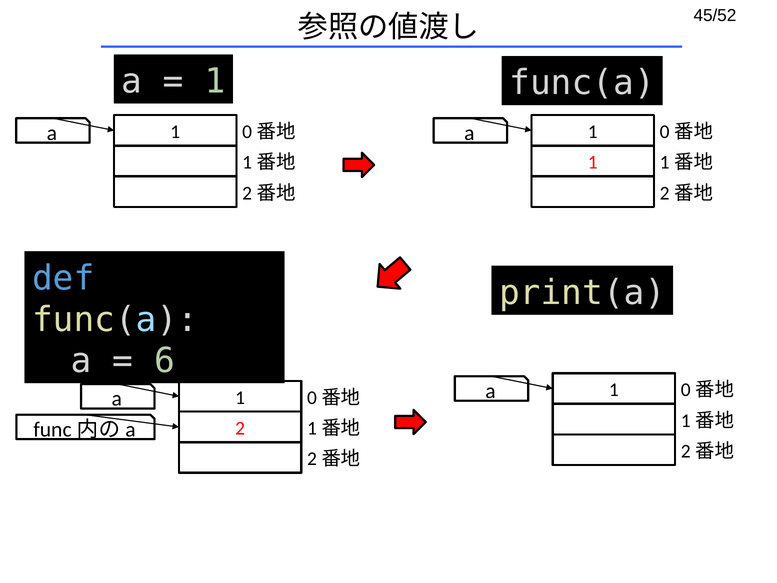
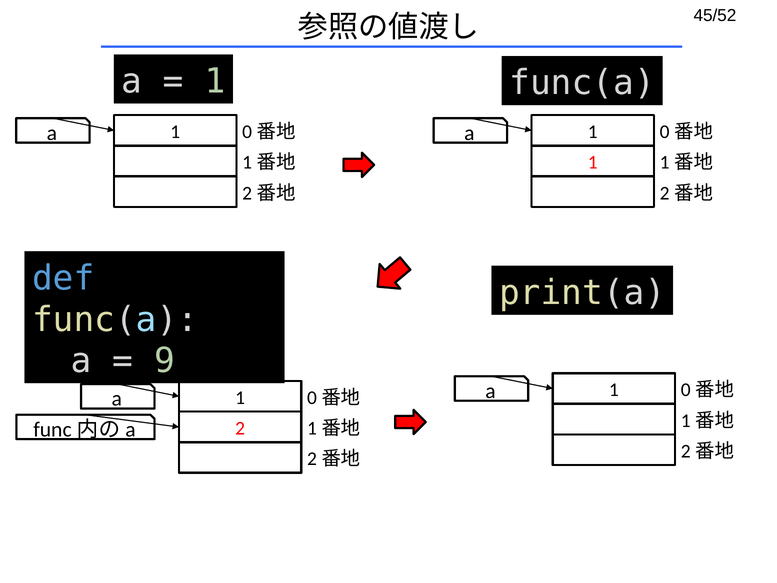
6: 6 -> 9
